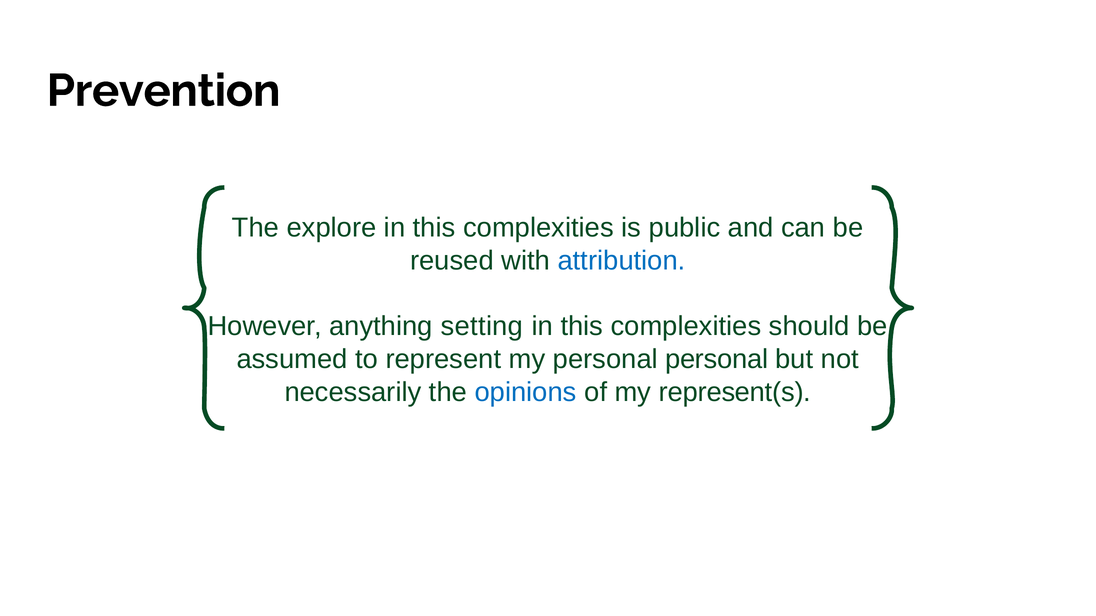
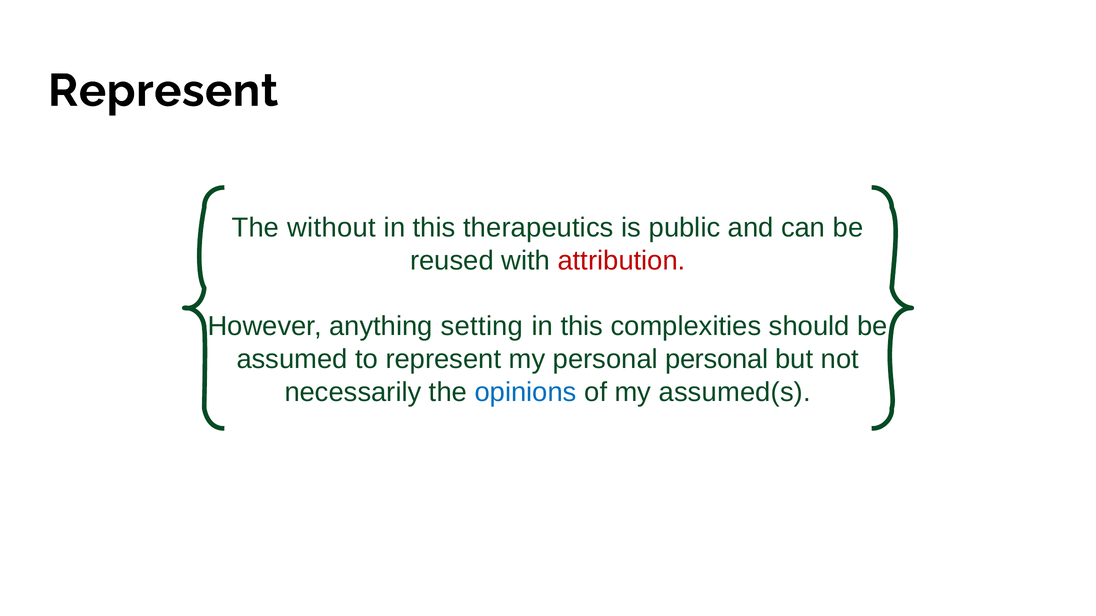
Prevention at (164, 91): Prevention -> Represent
explore: explore -> without
complexities at (538, 228): complexities -> therapeutics
attribution colour: blue -> red
represent(s: represent(s -> assumed(s
